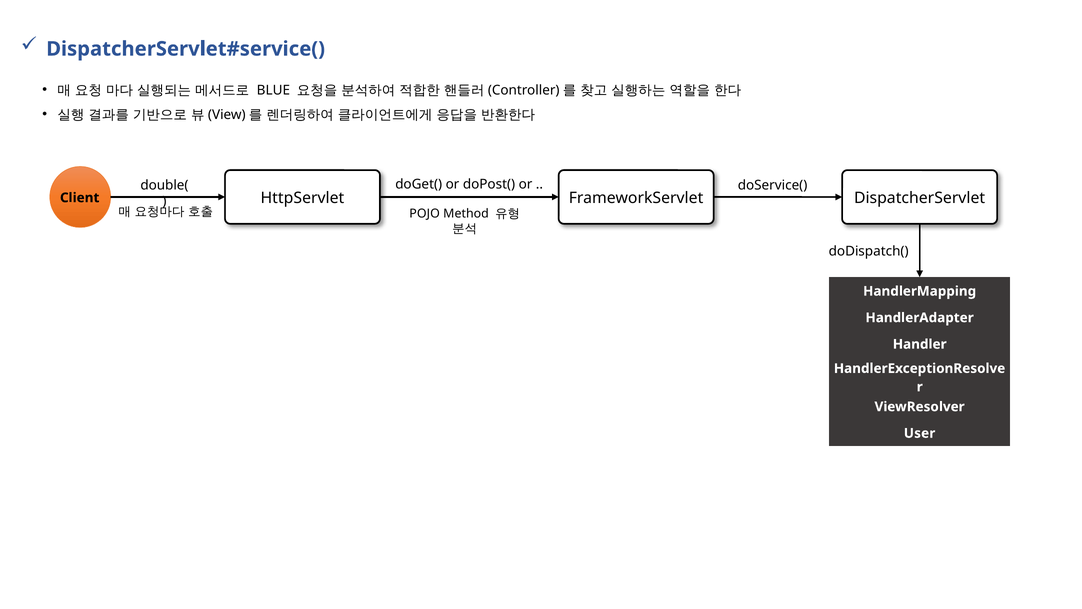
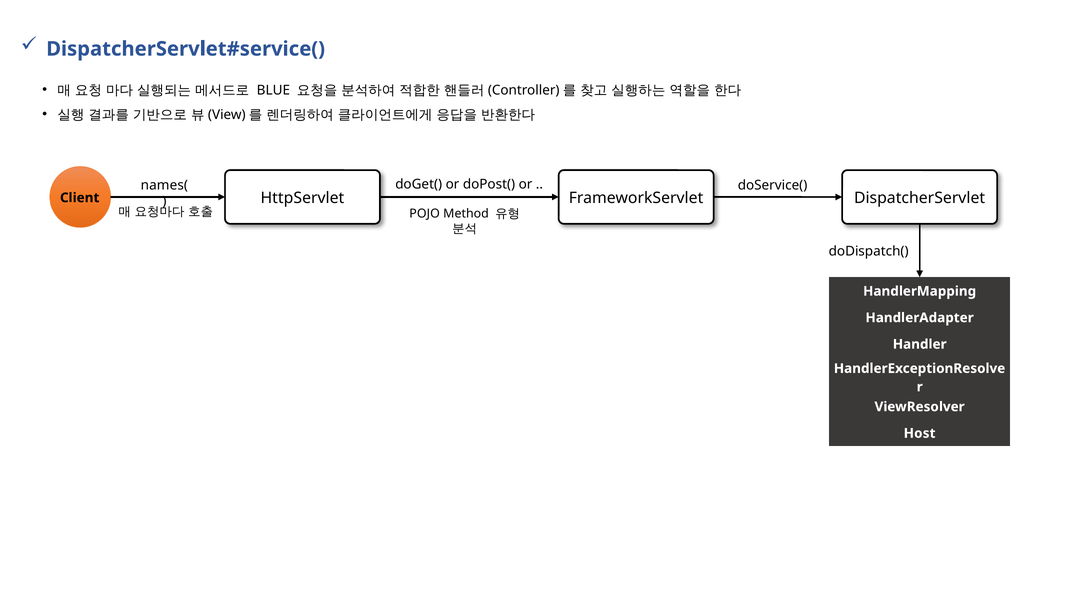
double(: double( -> names(
User: User -> Host
